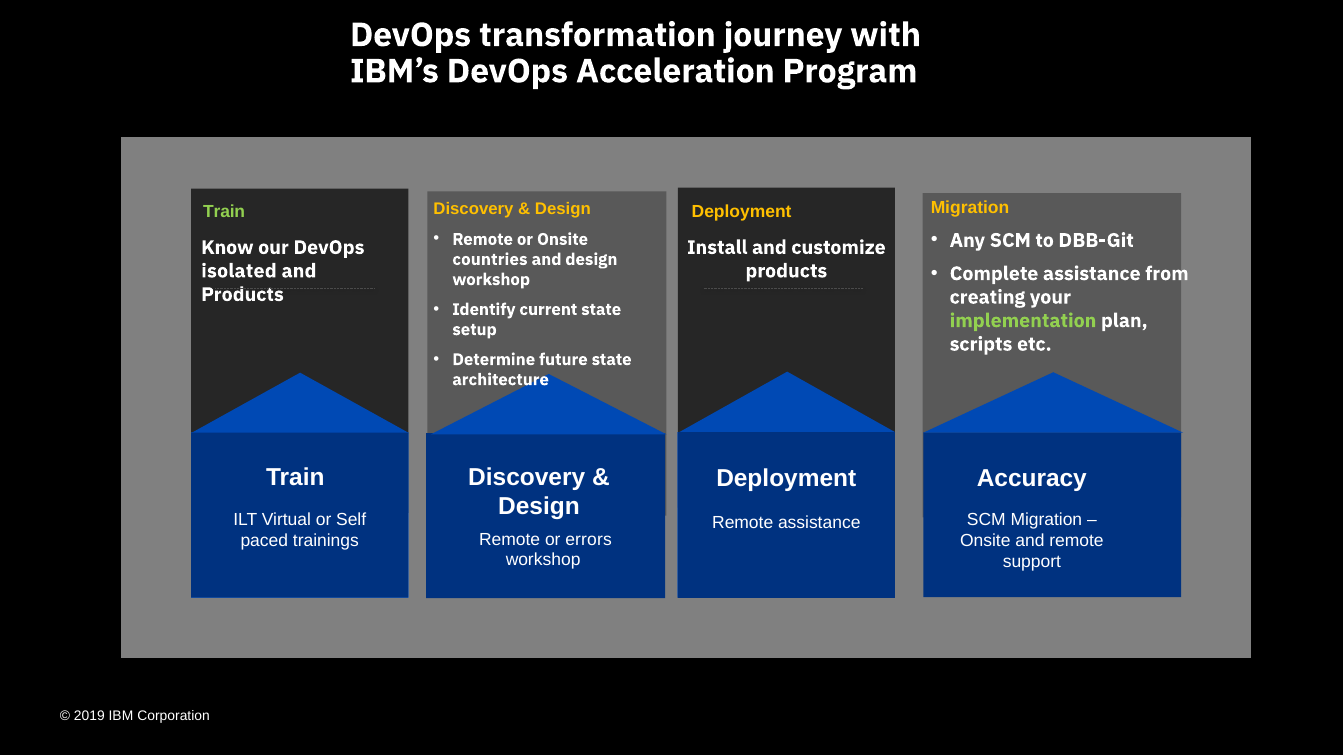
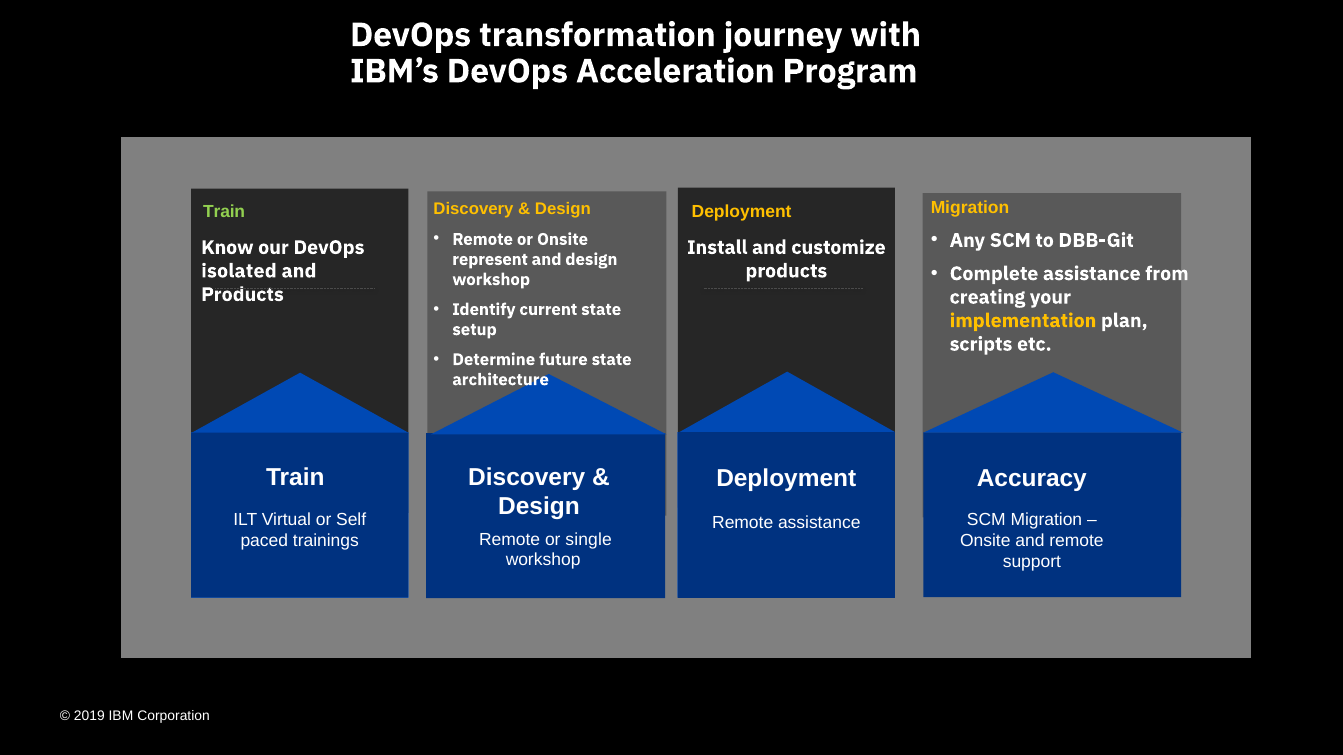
countries: countries -> represent
implementation colour: light green -> yellow
errors: errors -> single
